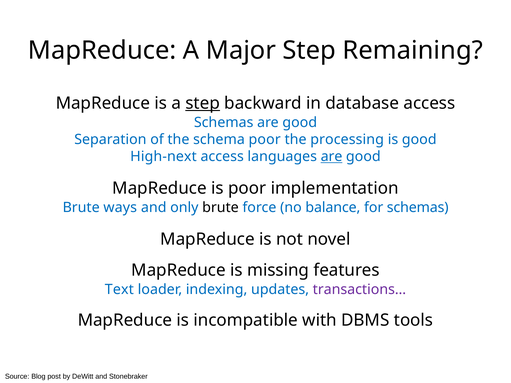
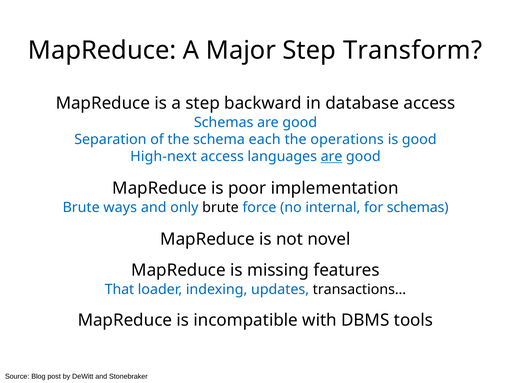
Remaining: Remaining -> Transform
step at (203, 103) underline: present -> none
schema poor: poor -> each
processing: processing -> operations
balance: balance -> internal
Text: Text -> That
transactions… colour: purple -> black
